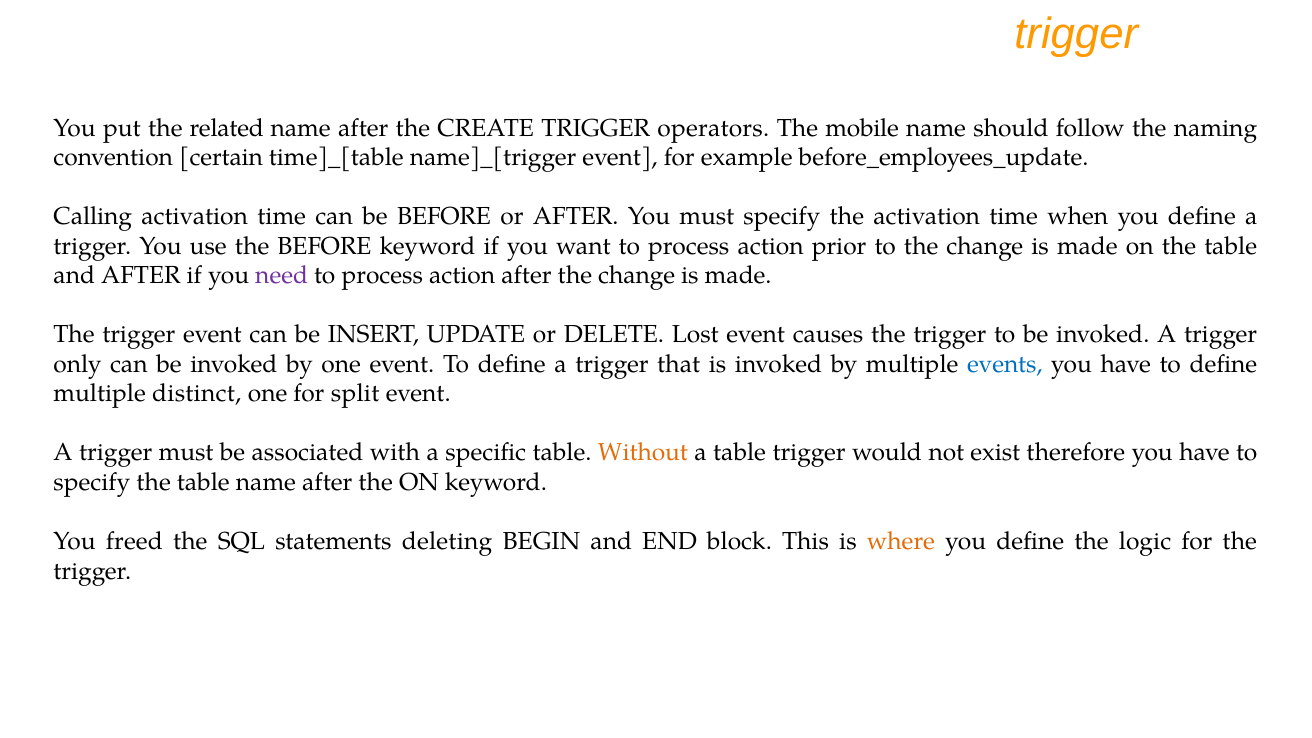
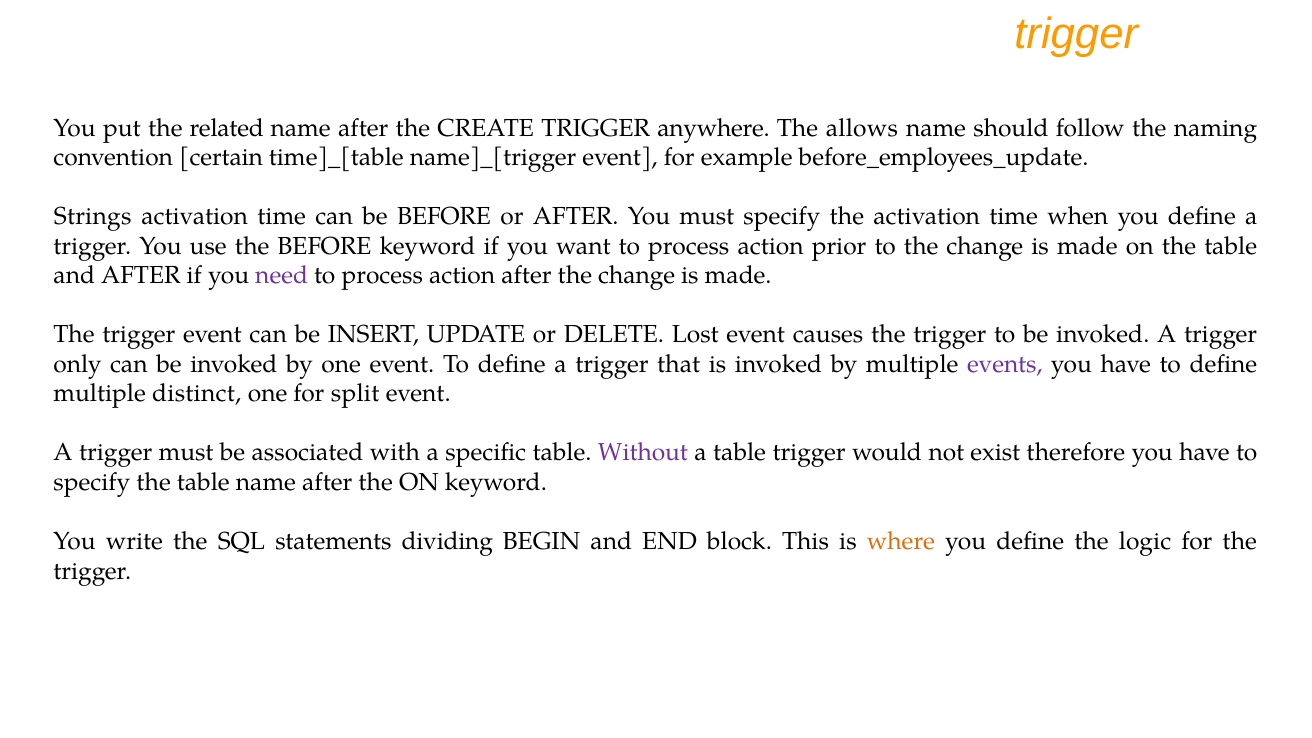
operators: operators -> anywhere
mobile: mobile -> allows
Calling: Calling -> Strings
events colour: blue -> purple
Without colour: orange -> purple
freed: freed -> write
deleting: deleting -> dividing
